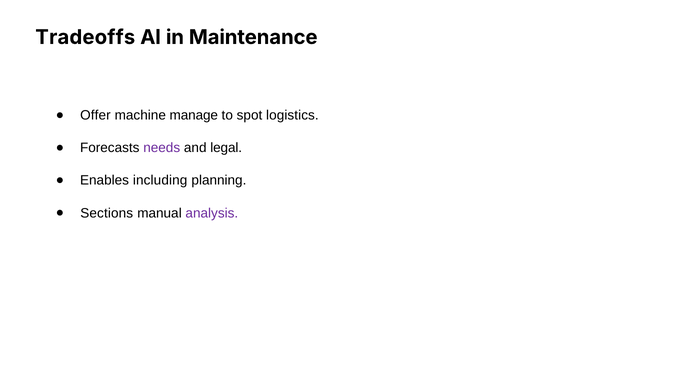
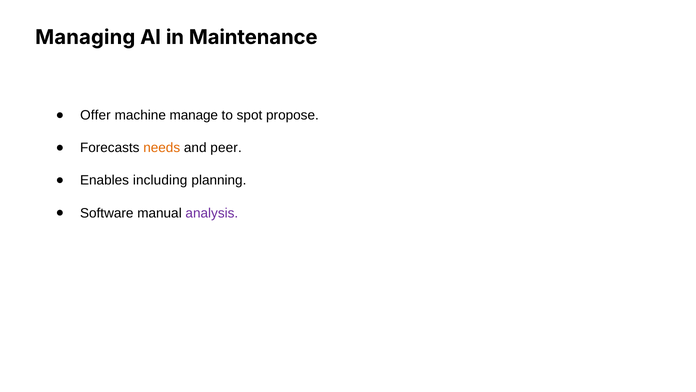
Tradeoffs: Tradeoffs -> Managing
logistics: logistics -> propose
needs colour: purple -> orange
legal: legal -> peer
Sections: Sections -> Software
